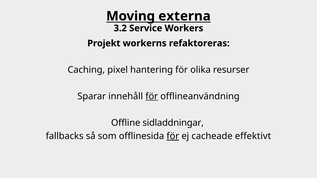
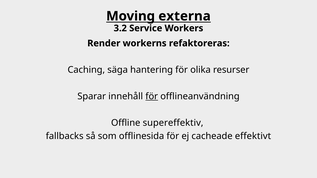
Projekt: Projekt -> Render
pixel: pixel -> säga
sidladdningar: sidladdningar -> supereffektiv
för at (173, 136) underline: present -> none
